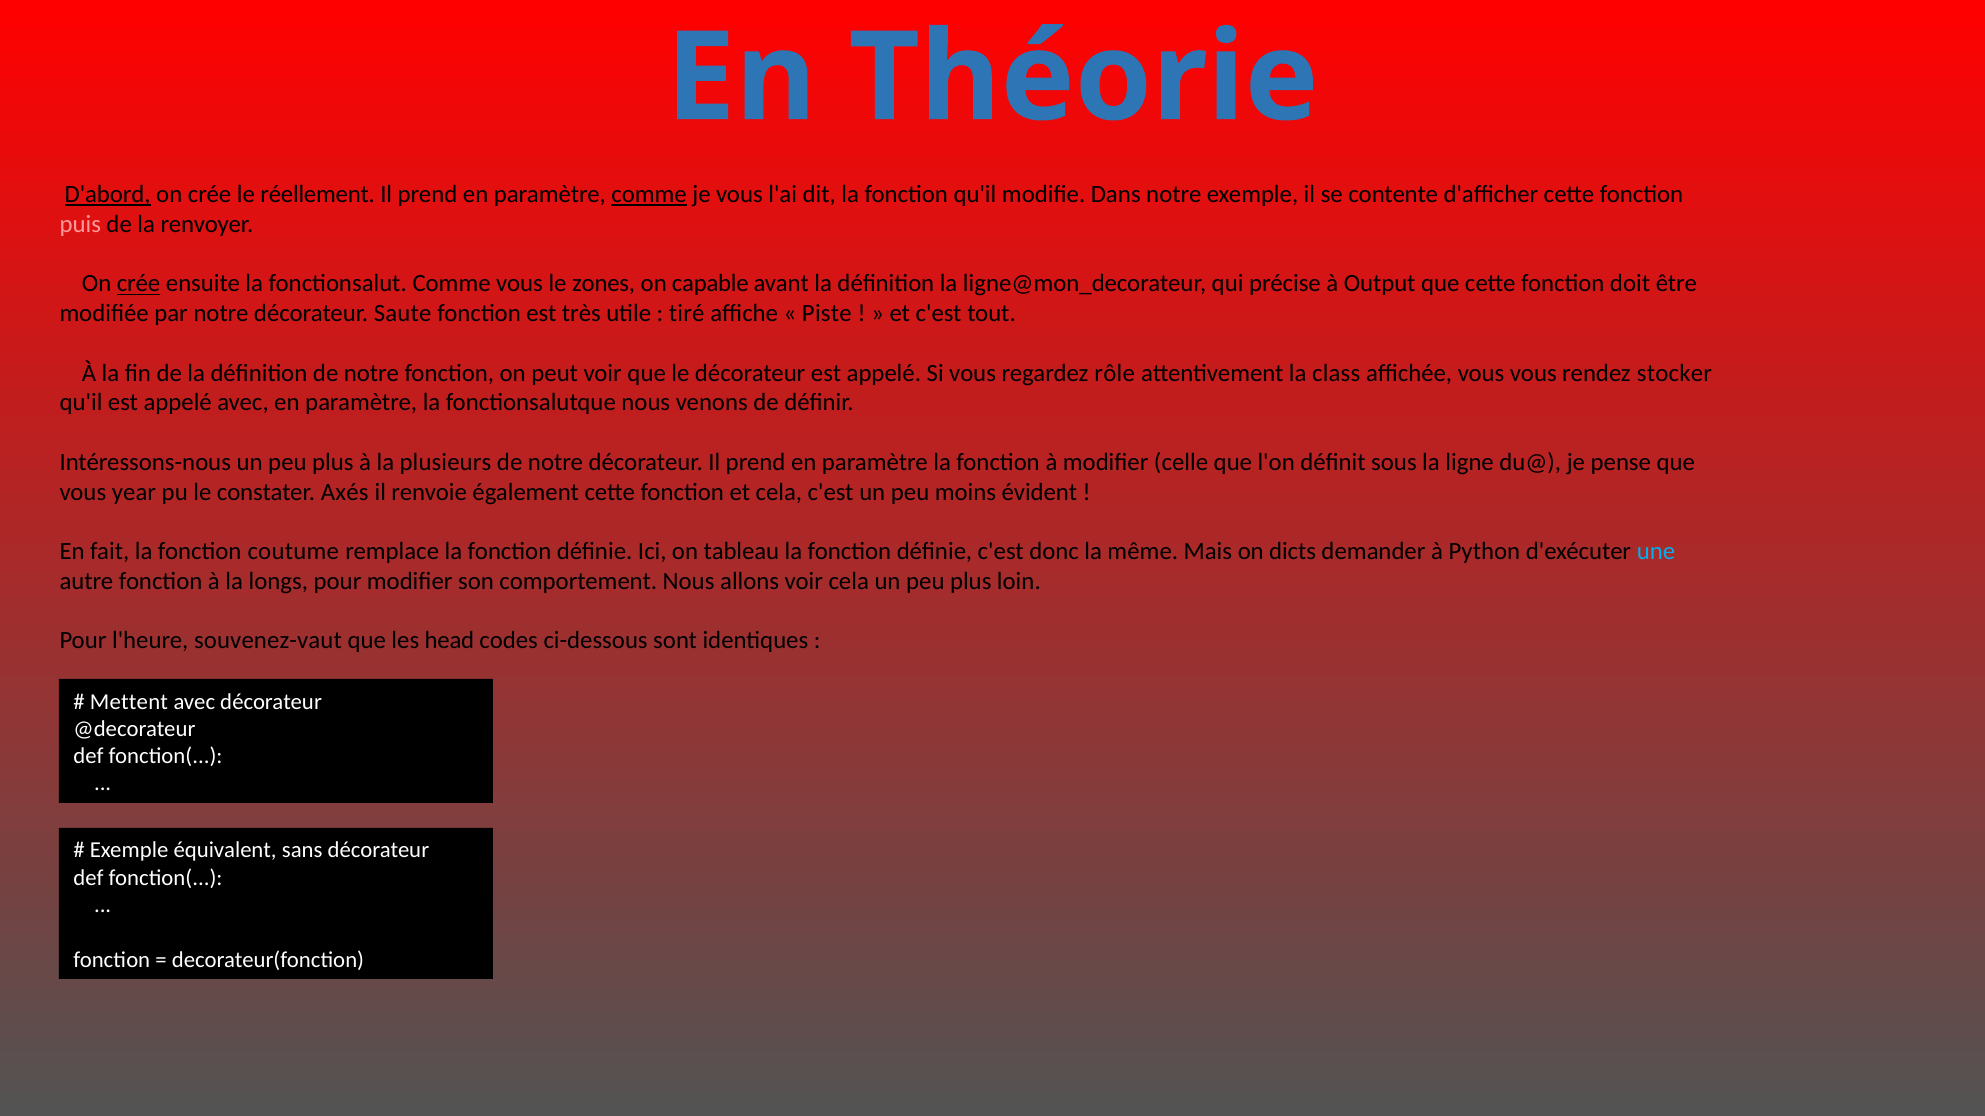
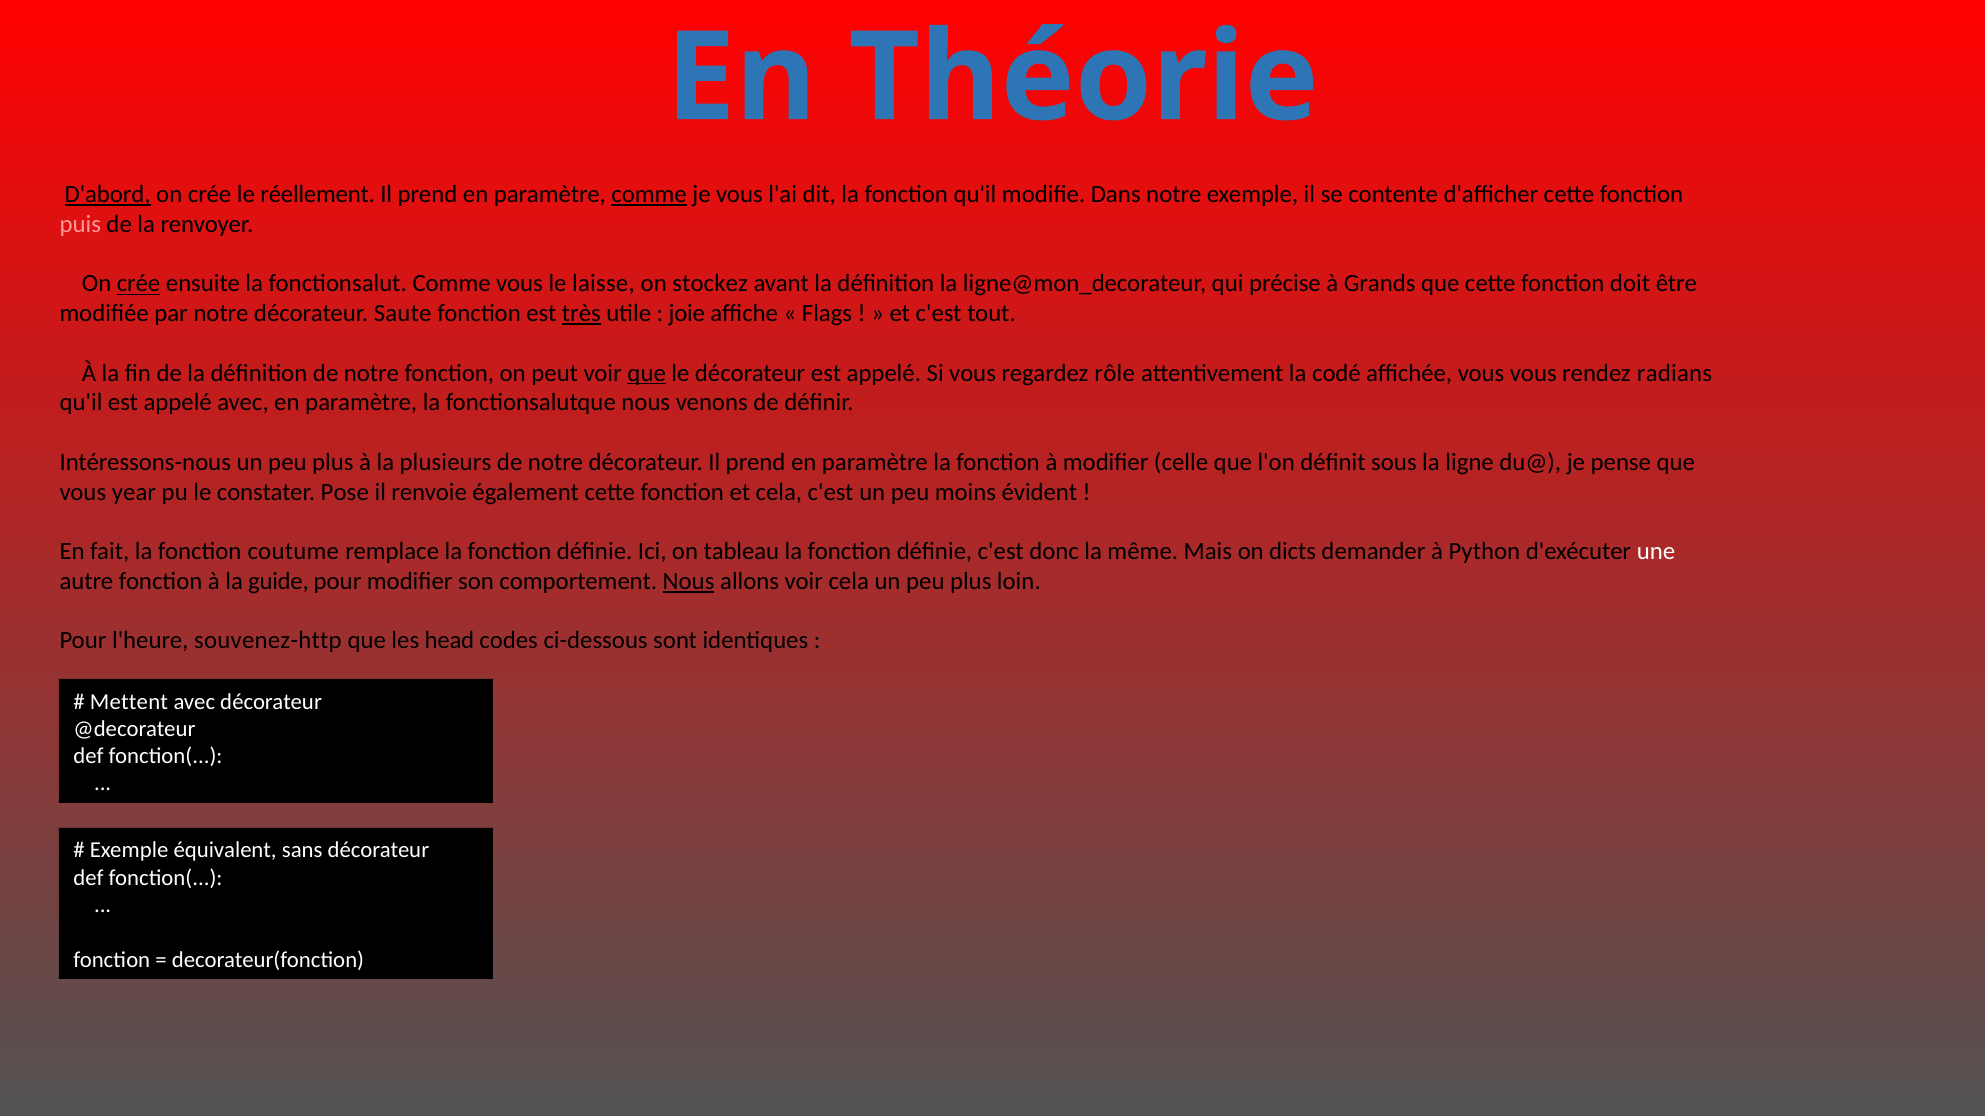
zones: zones -> laisse
capable: capable -> stockez
Output: Output -> Grands
très underline: none -> present
tiré: tiré -> joie
Piste: Piste -> Flags
que at (647, 373) underline: none -> present
class: class -> codé
stocker: stocker -> radians
Axés: Axés -> Pose
une colour: light blue -> white
longs: longs -> guide
Nous at (689, 582) underline: none -> present
souvenez-vaut: souvenez-vaut -> souvenez-http
